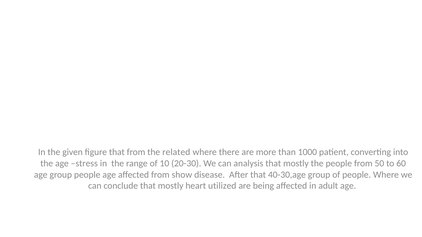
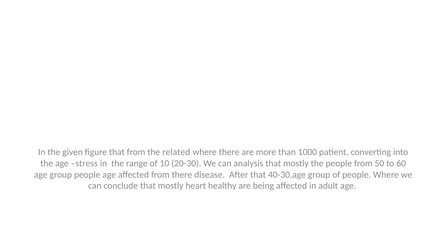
from show: show -> there
utilized: utilized -> healthy
